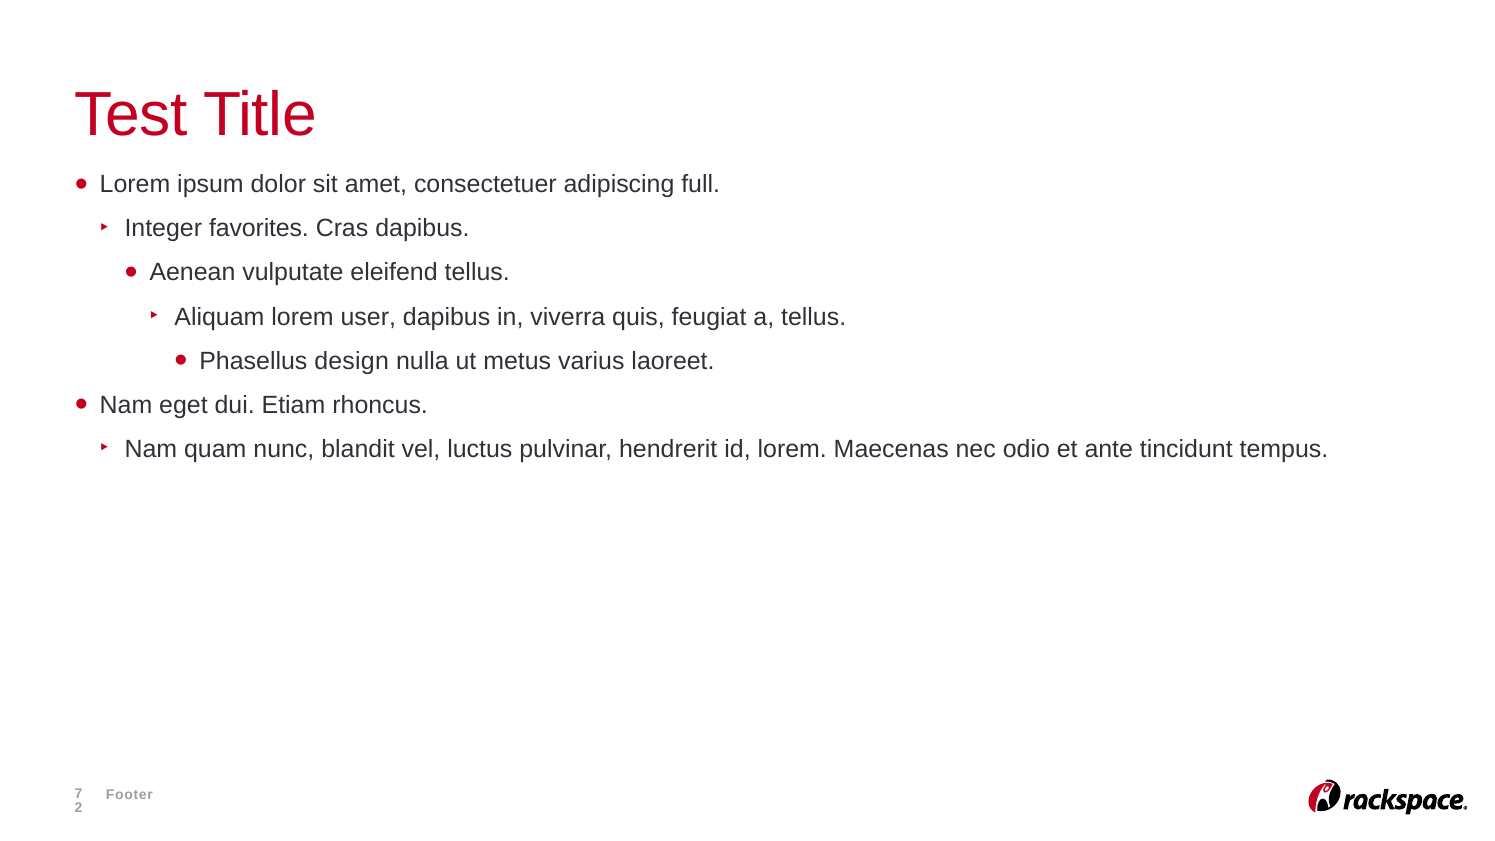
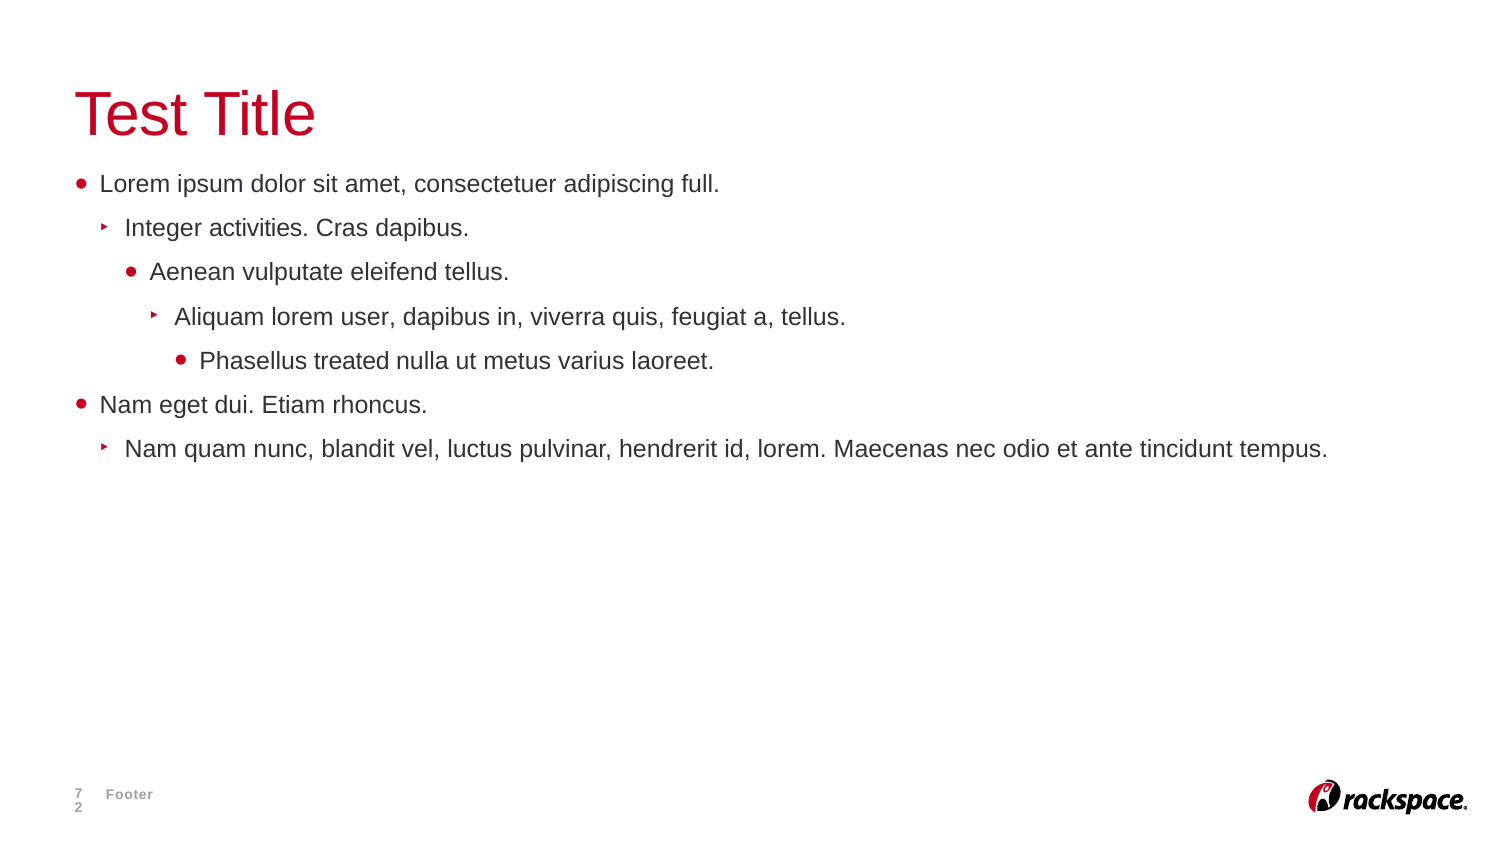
favorites: favorites -> activities
design: design -> treated
